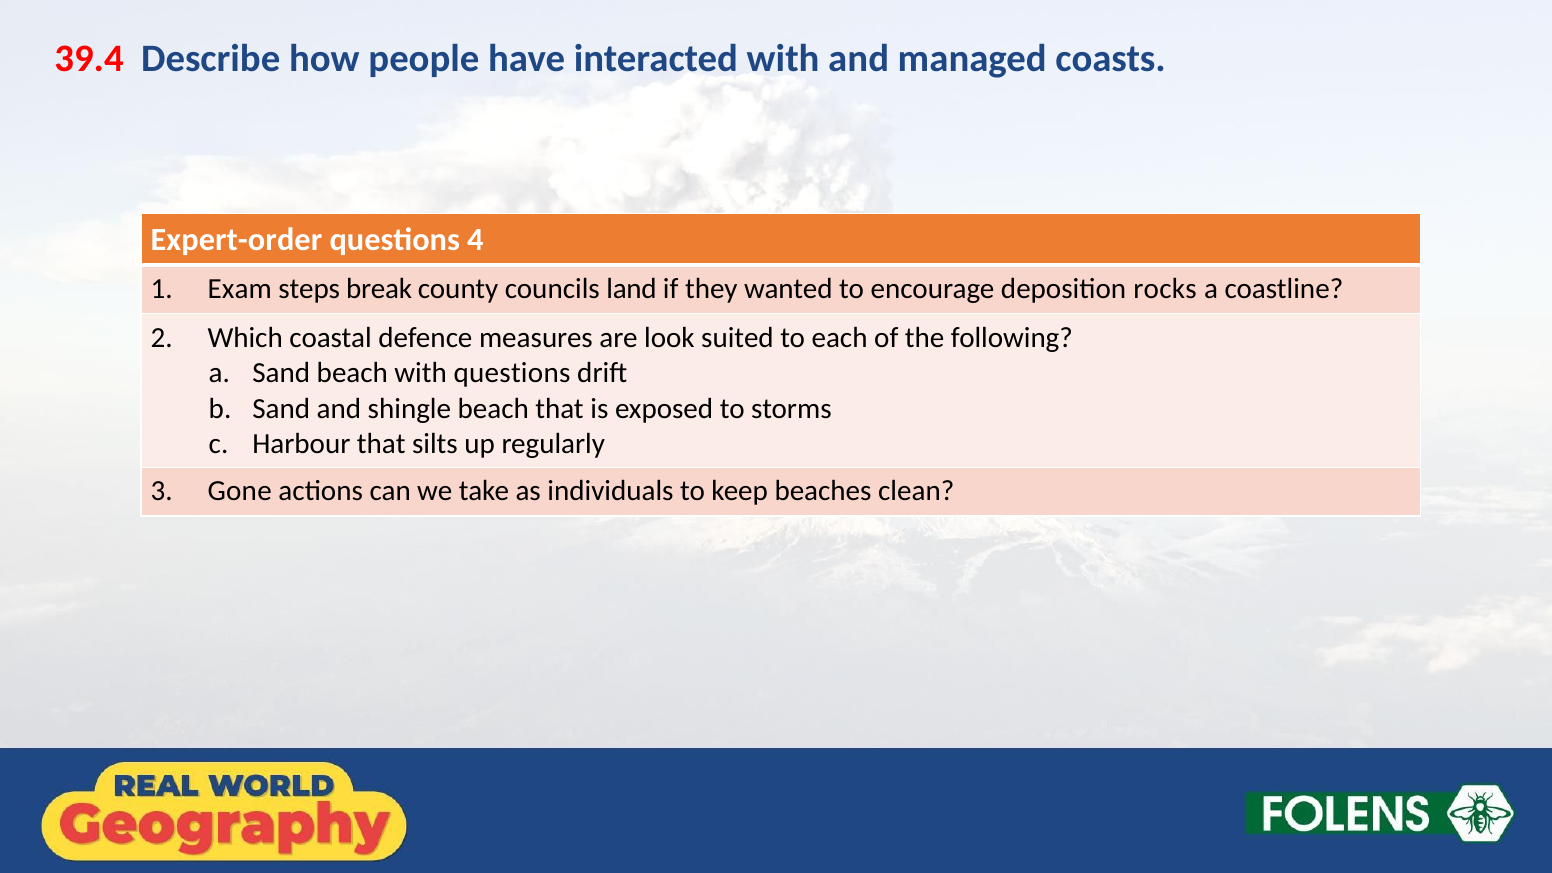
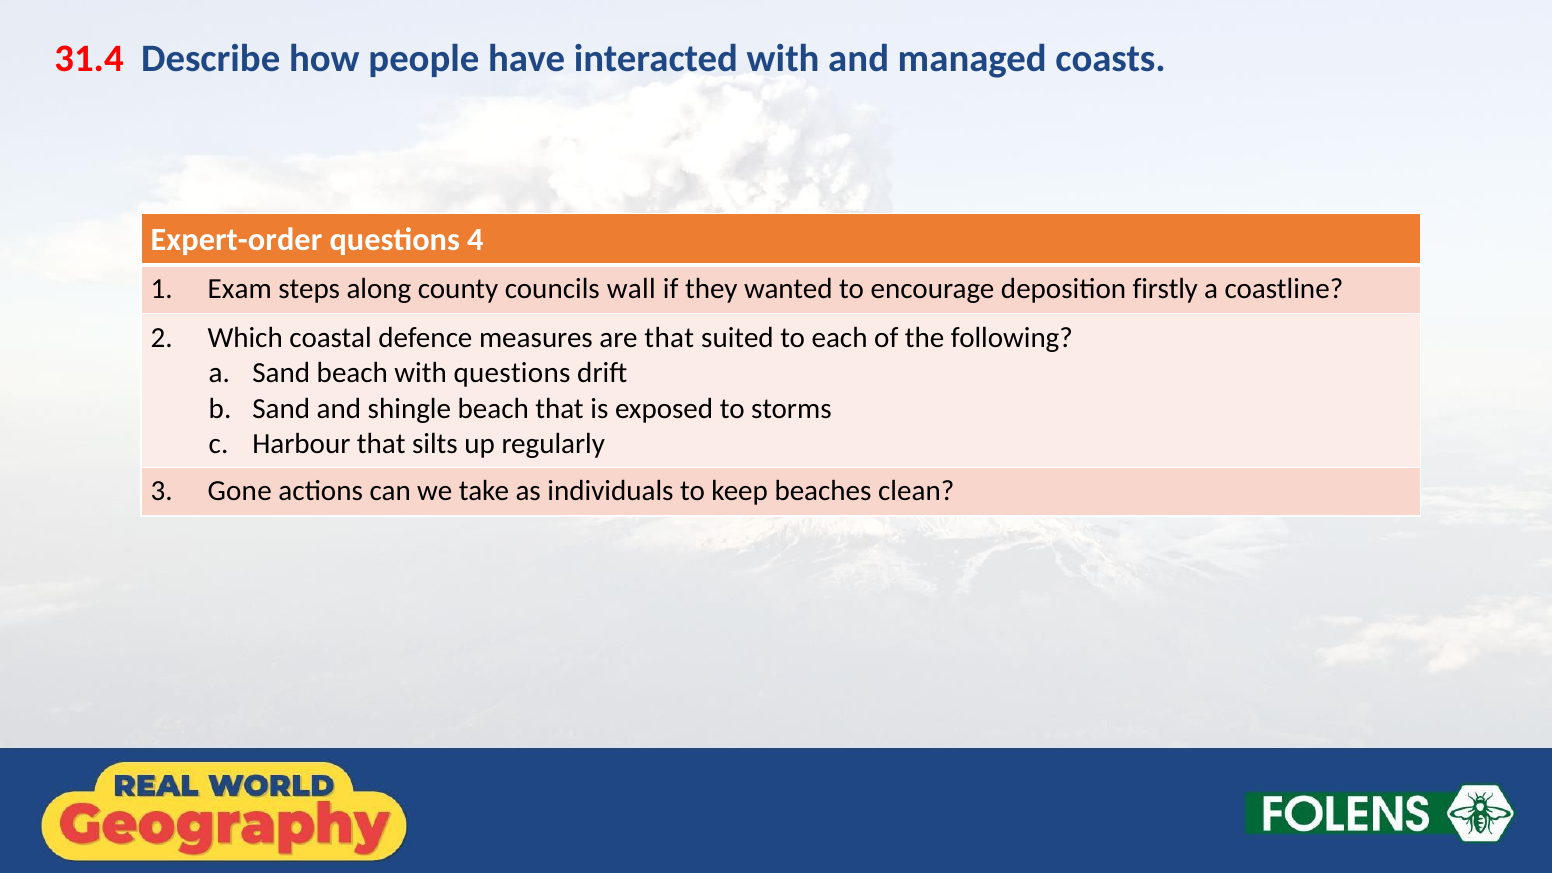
39.4: 39.4 -> 31.4
break: break -> along
land: land -> wall
rocks: rocks -> firstly
are look: look -> that
